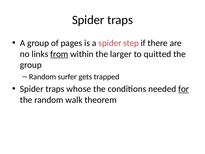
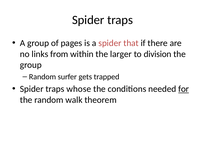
step: step -> that
from underline: present -> none
quitted: quitted -> division
